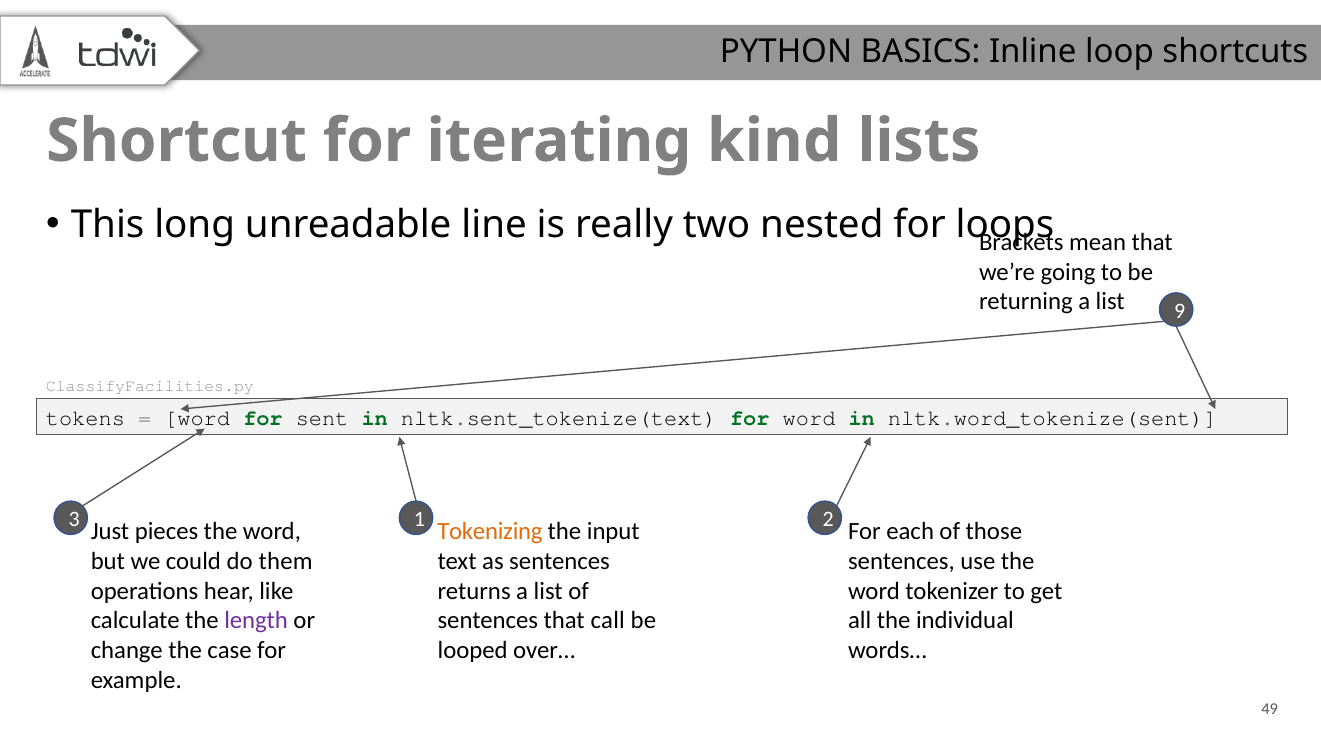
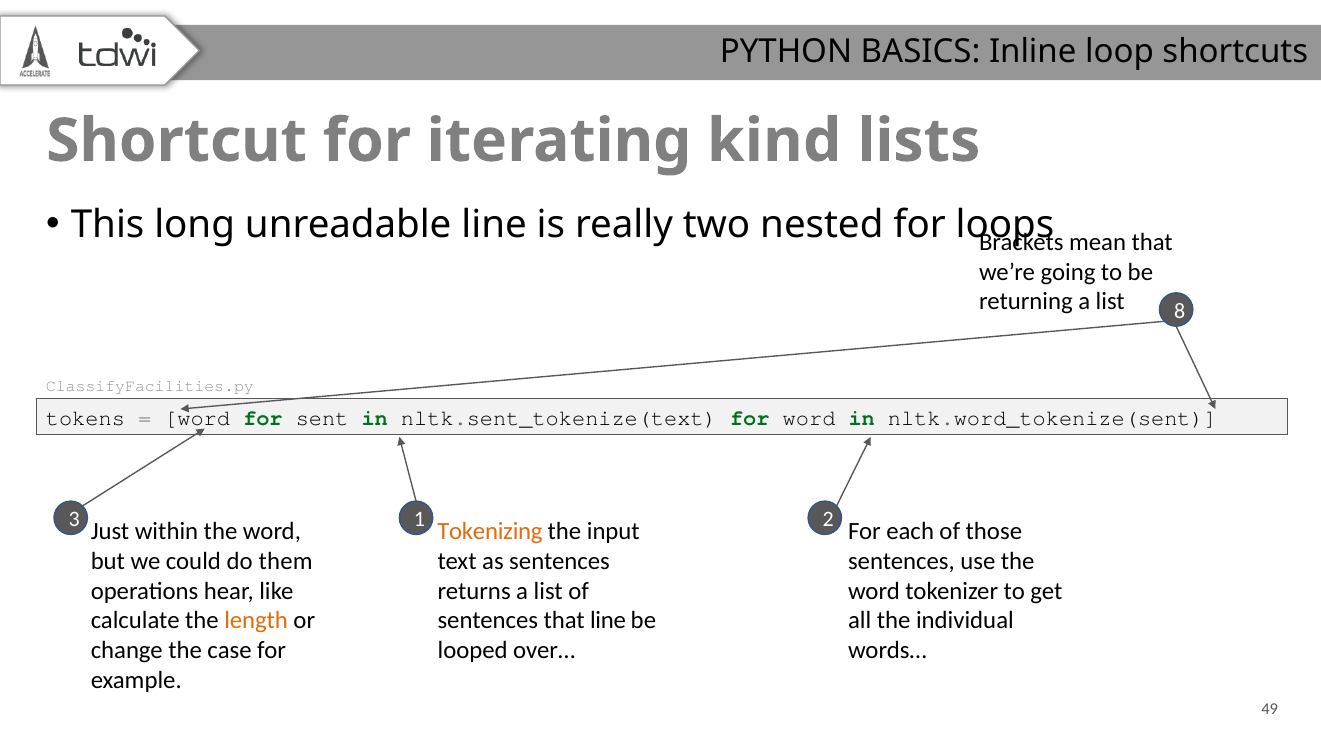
9: 9 -> 8
pieces: pieces -> within
length colour: purple -> orange
that call: call -> line
